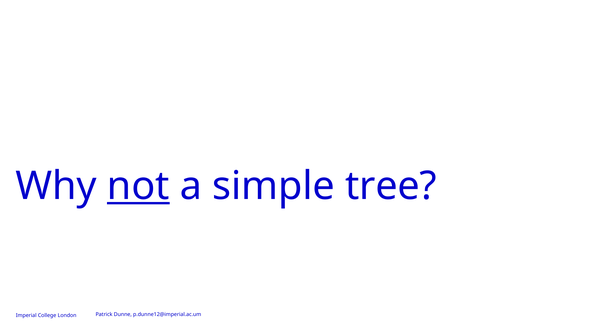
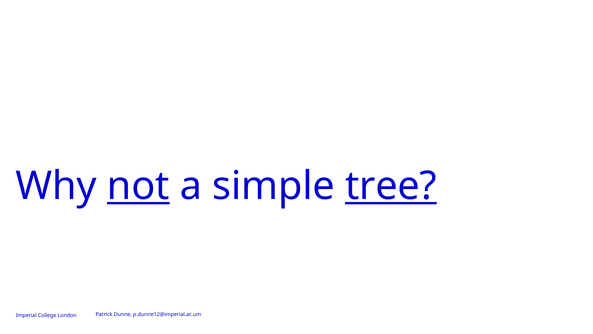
tree underline: none -> present
